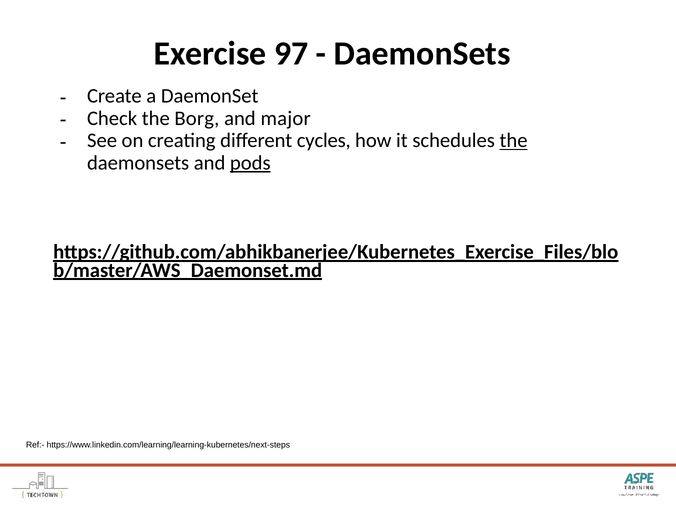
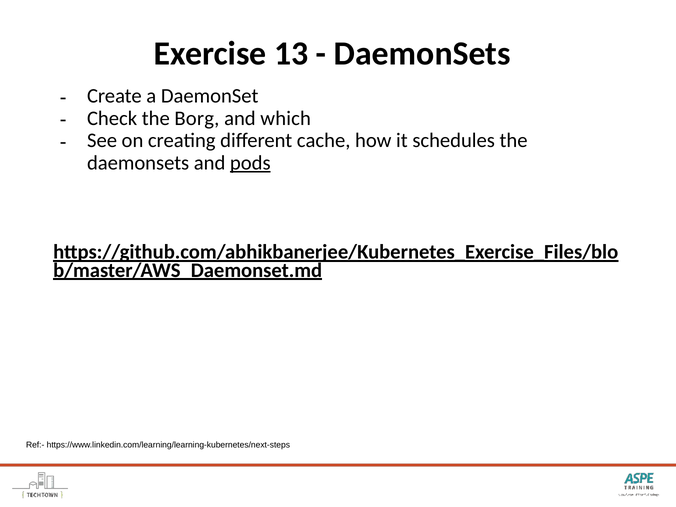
97: 97 -> 13
major: major -> which
cycles: cycles -> cache
the at (514, 141) underline: present -> none
